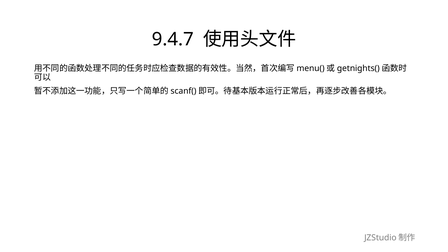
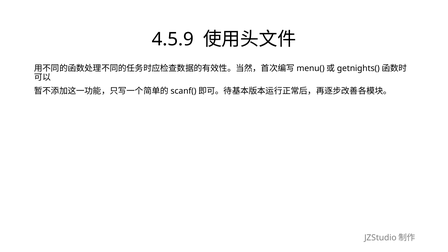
9.4.7: 9.4.7 -> 4.5.9
